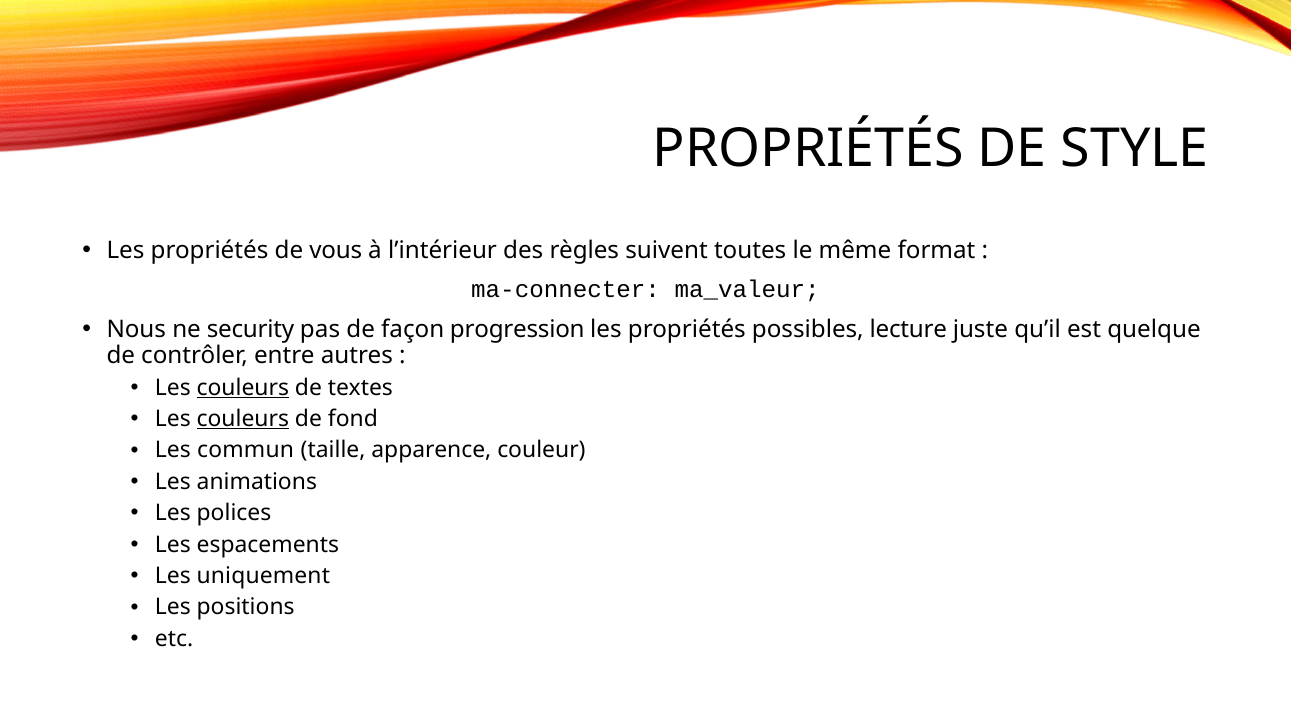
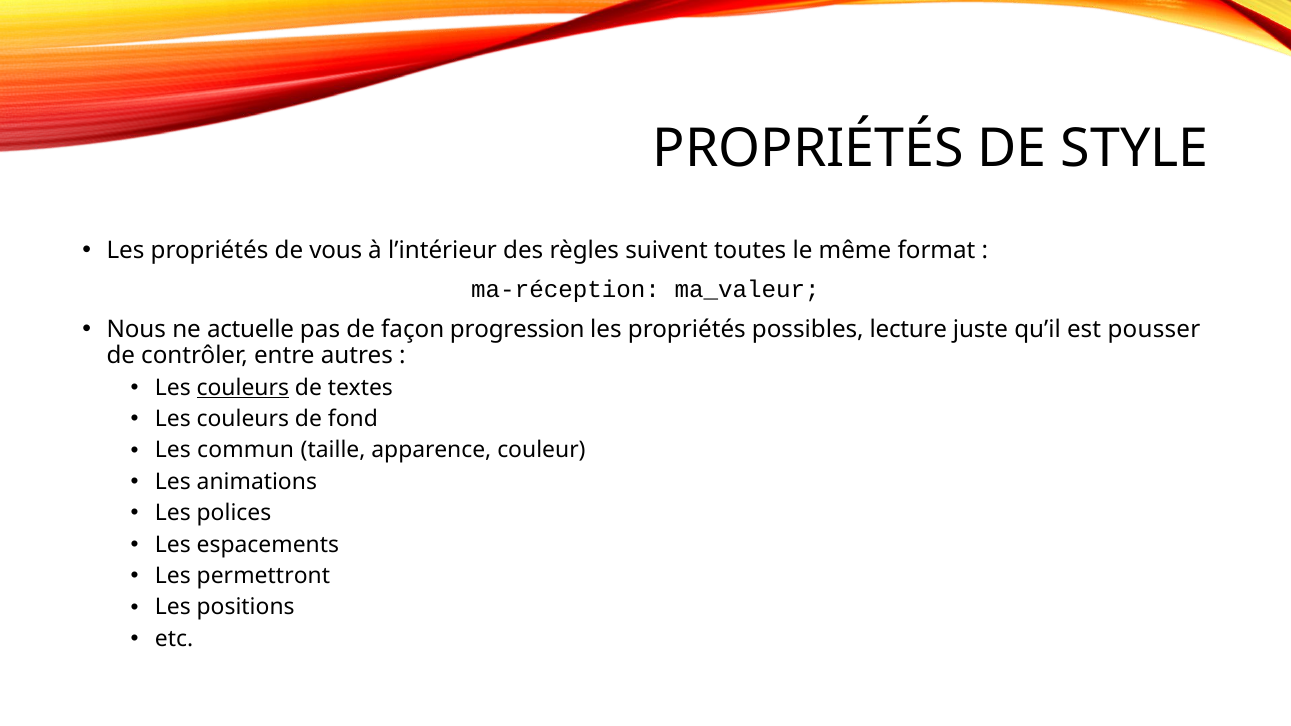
ma-connecter: ma-connecter -> ma-réception
security: security -> actuelle
quelque: quelque -> pousser
couleurs at (243, 419) underline: present -> none
uniquement: uniquement -> permettront
